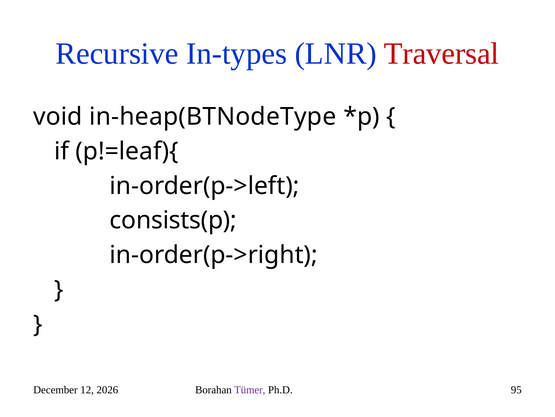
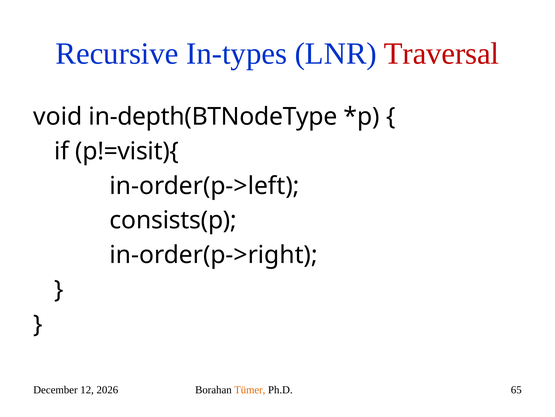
in-heap(BTNodeType: in-heap(BTNodeType -> in-depth(BTNodeType
p!=leaf){: p!=leaf){ -> p!=visit){
Tümer colour: purple -> orange
95: 95 -> 65
